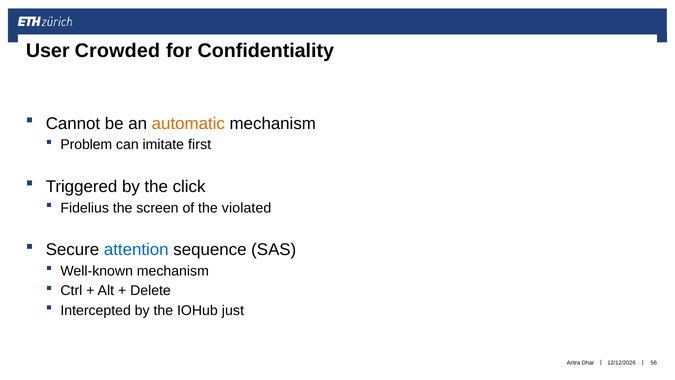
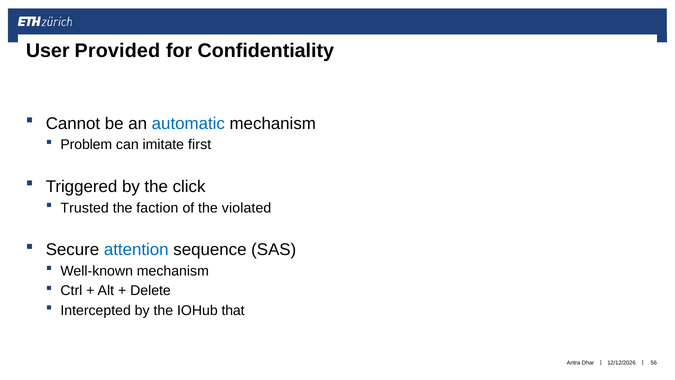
Crowded: Crowded -> Provided
automatic colour: orange -> blue
Fidelius: Fidelius -> Trusted
screen: screen -> faction
just: just -> that
